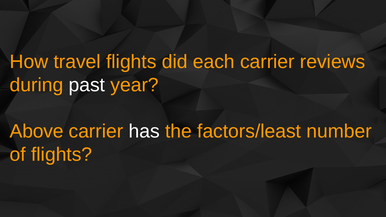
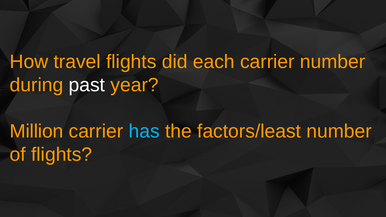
carrier reviews: reviews -> number
Above: Above -> Million
has colour: white -> light blue
